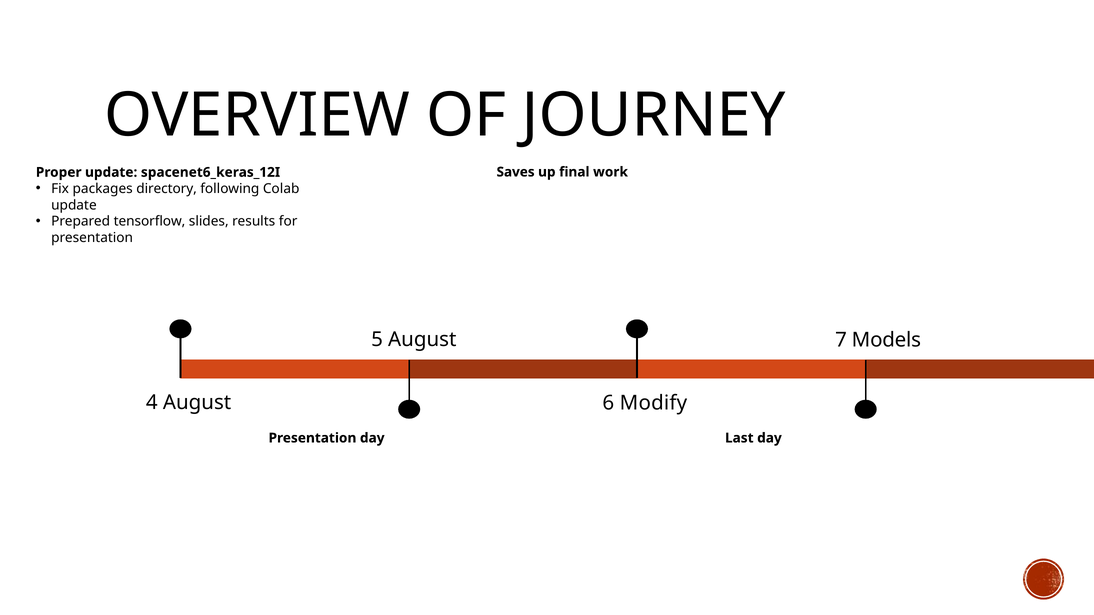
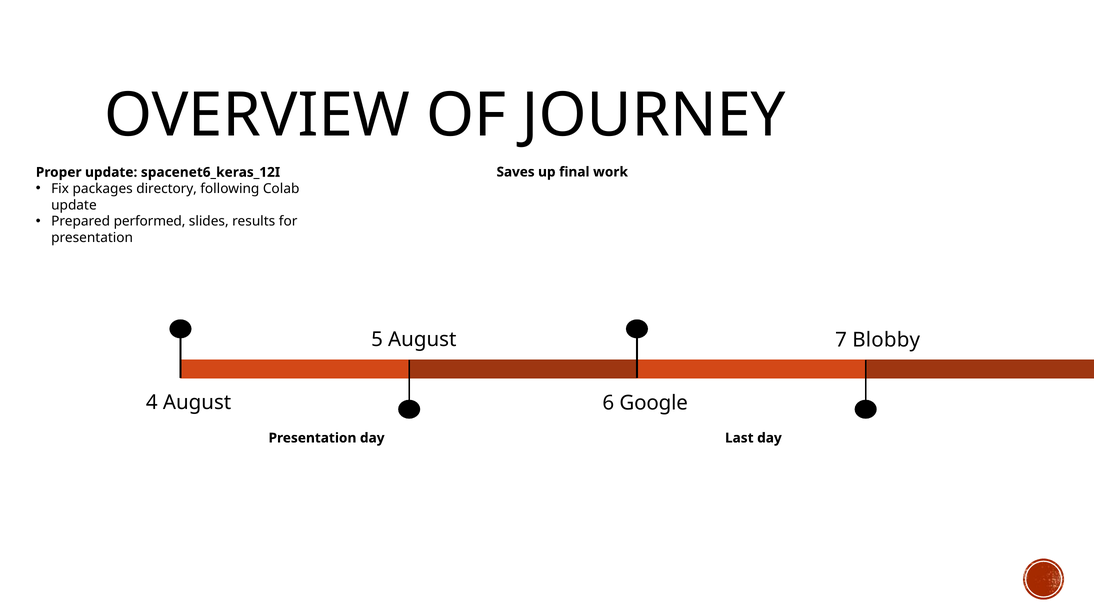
tensorflow: tensorflow -> performed
Models: Models -> Blobby
Modify: Modify -> Google
